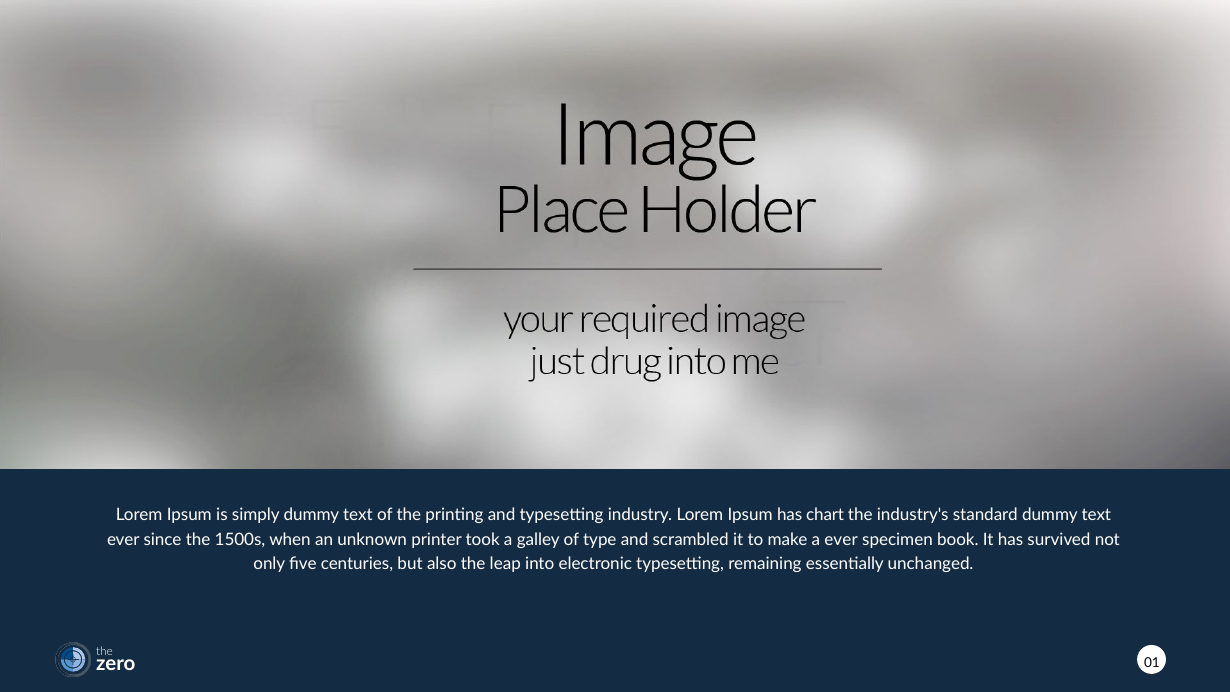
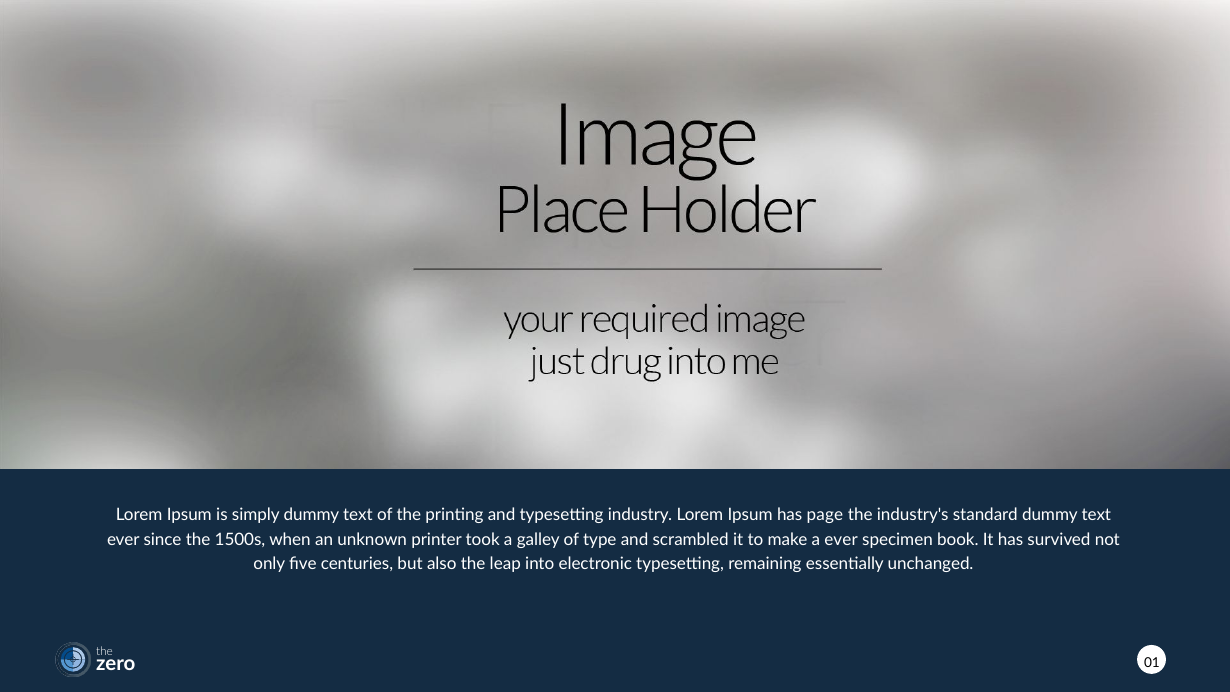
chart: chart -> page
